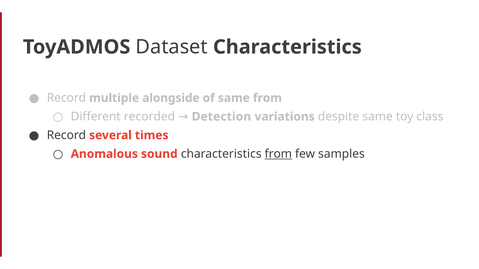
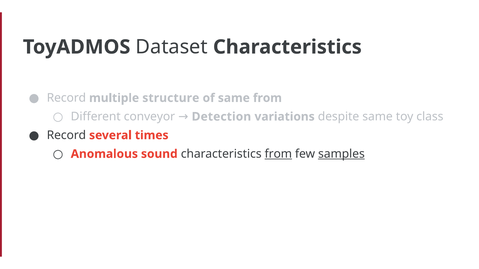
alongside: alongside -> structure
recorded: recorded -> conveyor
samples underline: none -> present
